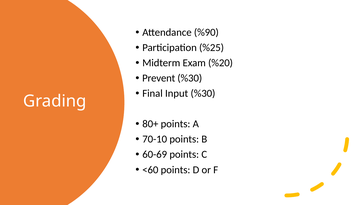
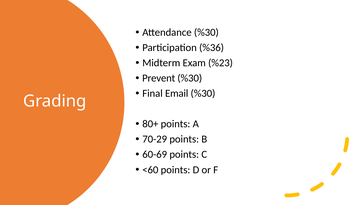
Attendance %90: %90 -> %30
%25: %25 -> %36
%20: %20 -> %23
Input: Input -> Email
70-10: 70-10 -> 70-29
